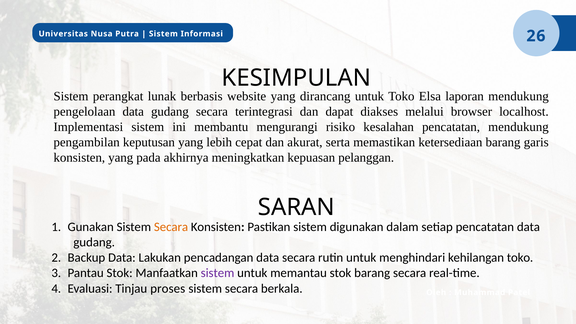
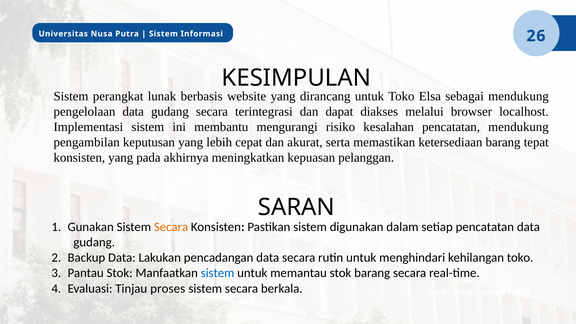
laporan: laporan -> sebagai
garis: garis -> tepat
sistem at (218, 273) colour: purple -> blue
